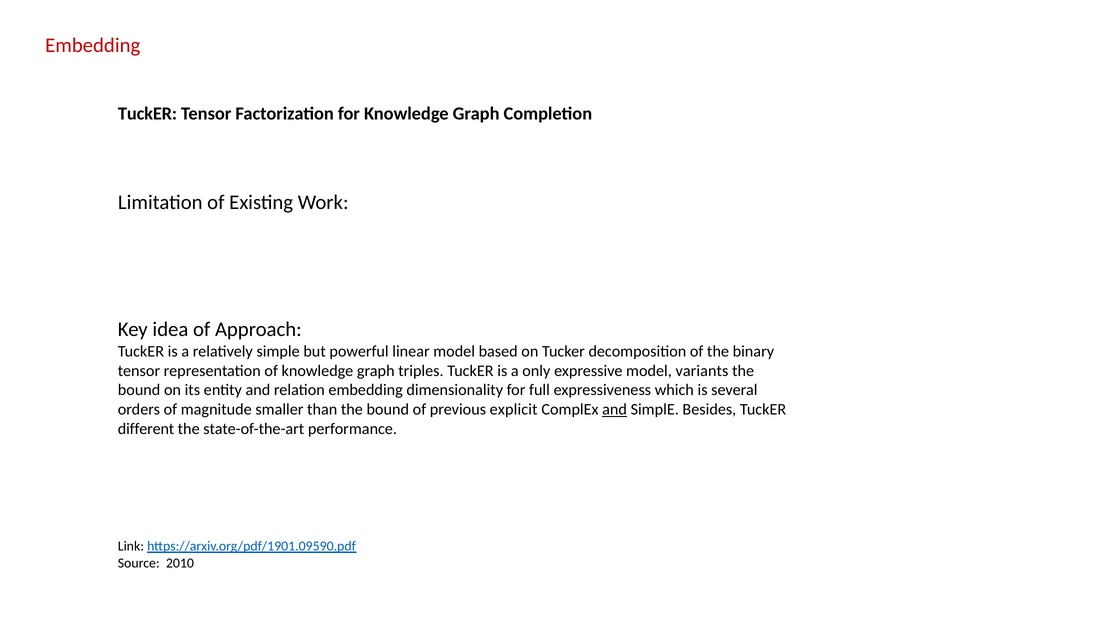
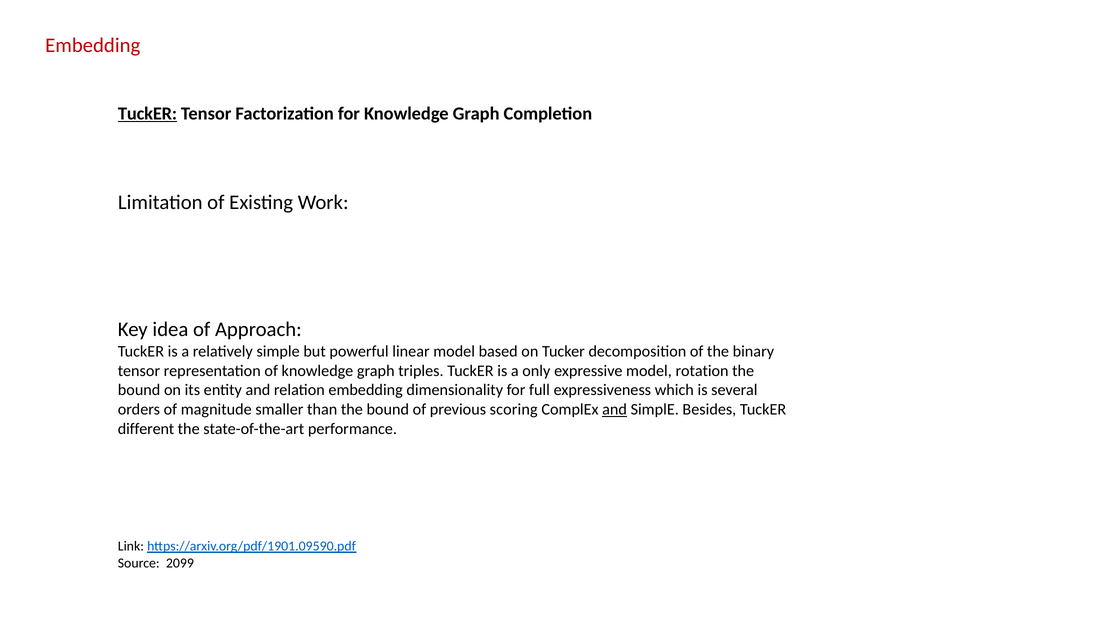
TuckER at (147, 114) underline: none -> present
variants: variants -> rotation
explicit: explicit -> scoring
2010: 2010 -> 2099
